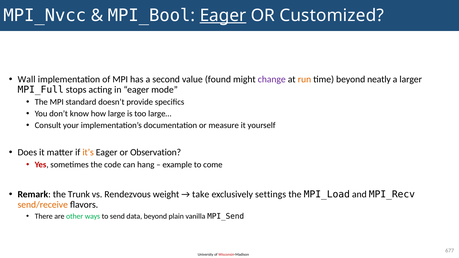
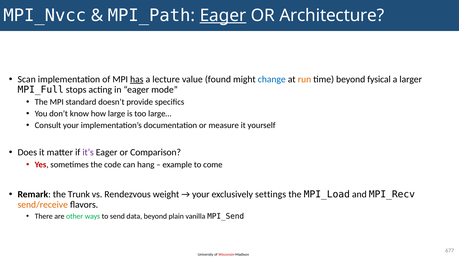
MPI_Bool: MPI_Bool -> MPI_Path
Customized: Customized -> Architecture
Wall: Wall -> Scan
has underline: none -> present
second: second -> lecture
change colour: purple -> blue
neatly: neatly -> fysical
it’s colour: orange -> purple
Observation: Observation -> Comparison
take at (201, 194): take -> your
